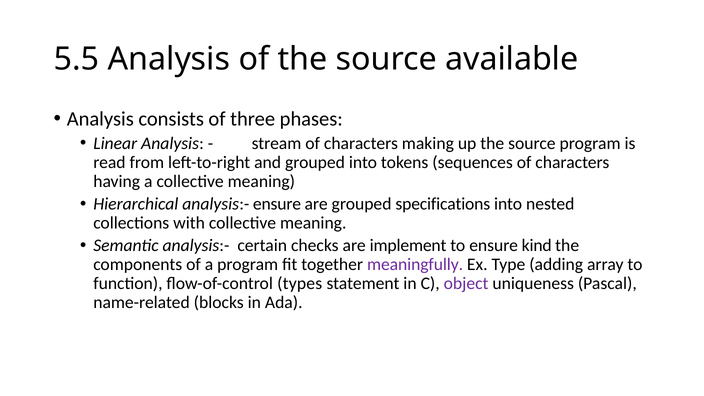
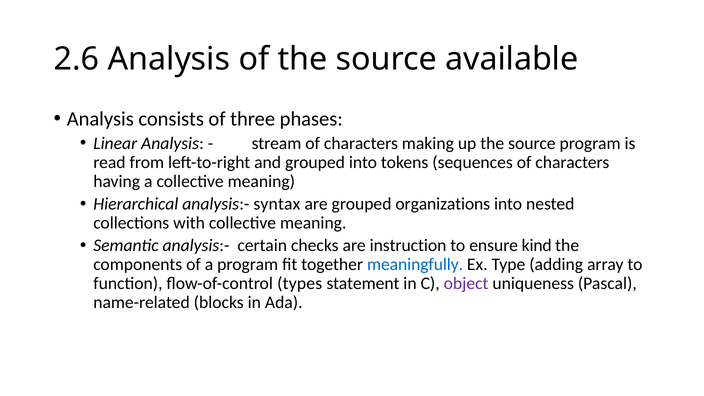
5.5: 5.5 -> 2.6
analysis:- ensure: ensure -> syntax
specifications: specifications -> organizations
implement: implement -> instruction
meaningfully colour: purple -> blue
